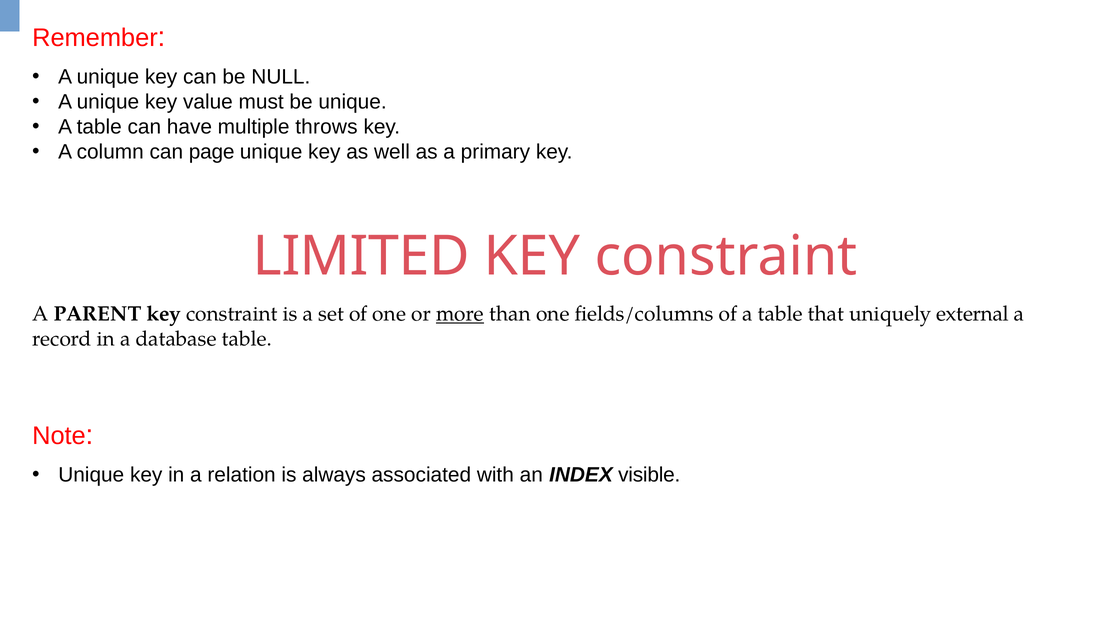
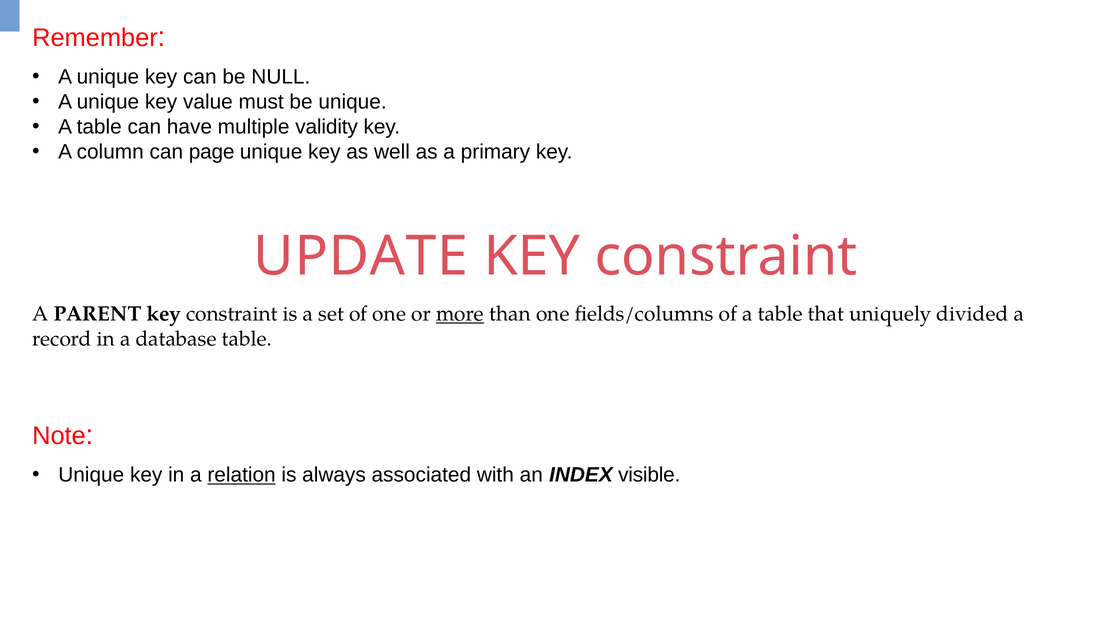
throws: throws -> validity
LIMITED: LIMITED -> UPDATE
external: external -> divided
relation underline: none -> present
